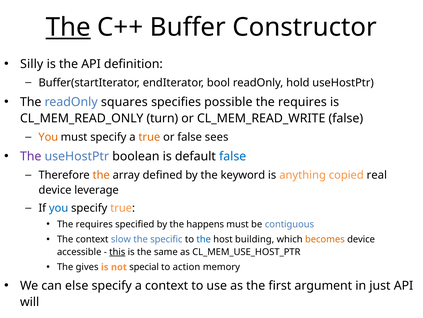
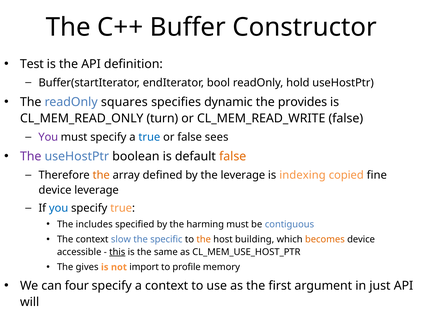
The at (68, 27) underline: present -> none
Silly: Silly -> Test
possible: possible -> dynamic
requires at (302, 102): requires -> provides
You at (48, 137) colour: orange -> purple
true at (149, 137) colour: orange -> blue
false at (233, 156) colour: blue -> orange
the keyword: keyword -> leverage
anything: anything -> indexing
real: real -> fine
requires at (94, 224): requires -> includes
happens: happens -> harming
the at (204, 239) colour: blue -> orange
special: special -> import
action: action -> profile
else: else -> four
